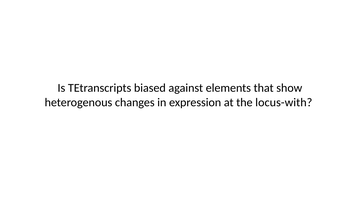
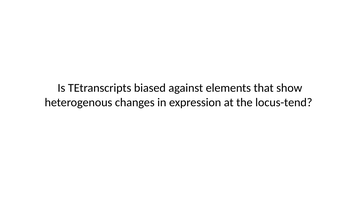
locus-with: locus-with -> locus-tend
